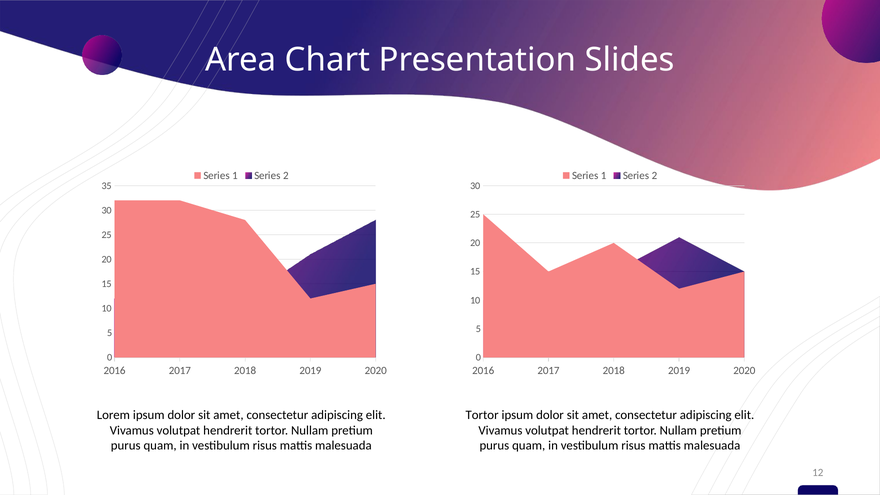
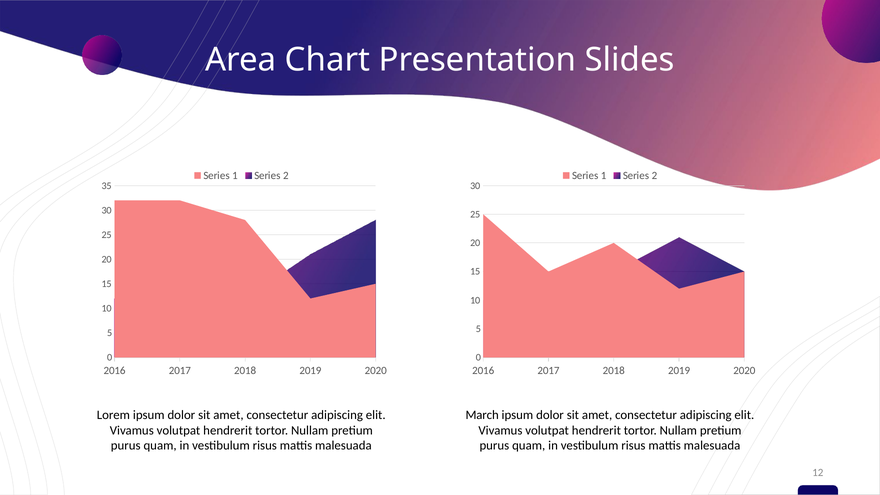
Tortor at (482, 415): Tortor -> March
